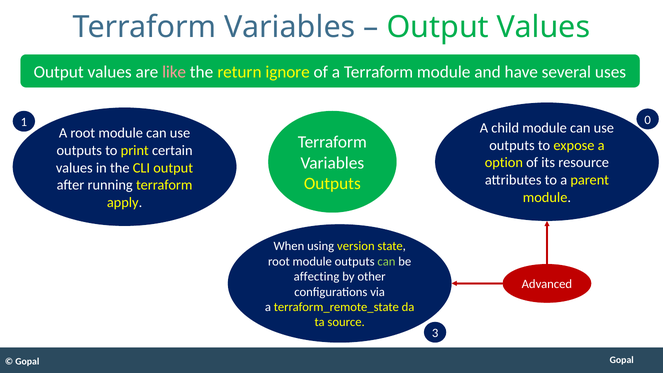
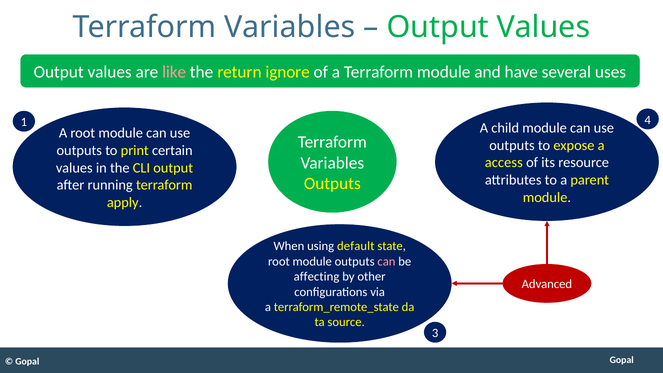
0: 0 -> 4
option: option -> access
version: version -> default
can at (386, 261) colour: light green -> pink
